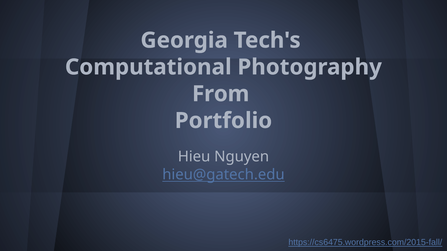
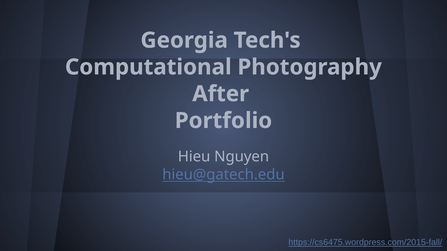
From: From -> After
